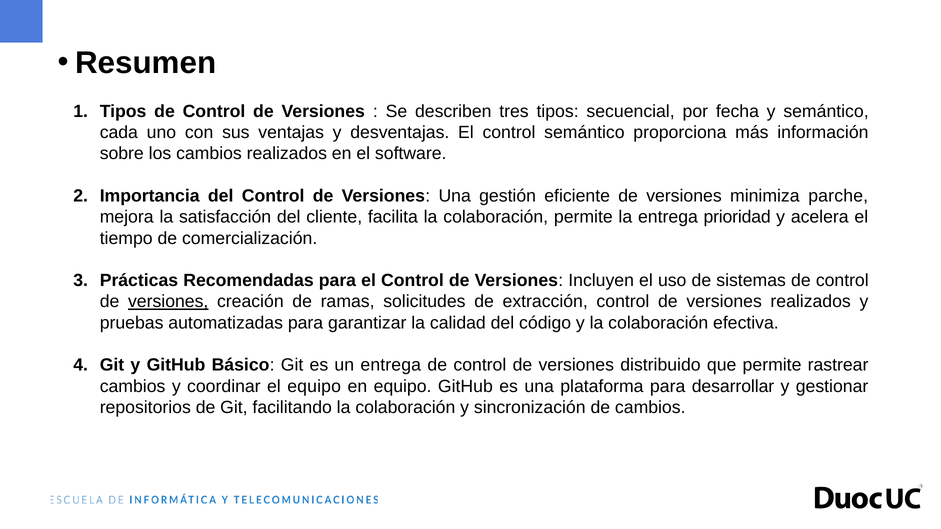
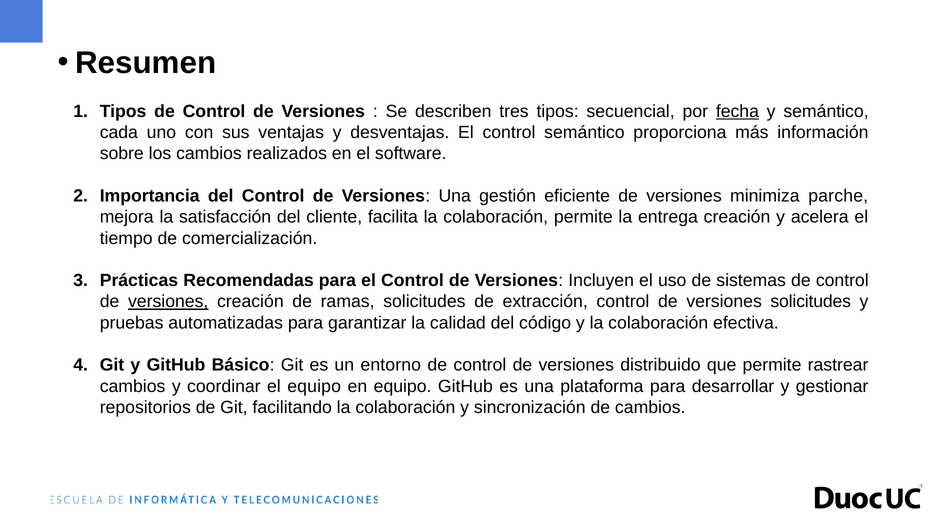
fecha underline: none -> present
entrega prioridad: prioridad -> creación
versiones realizados: realizados -> solicitudes
un entrega: entrega -> entorno
